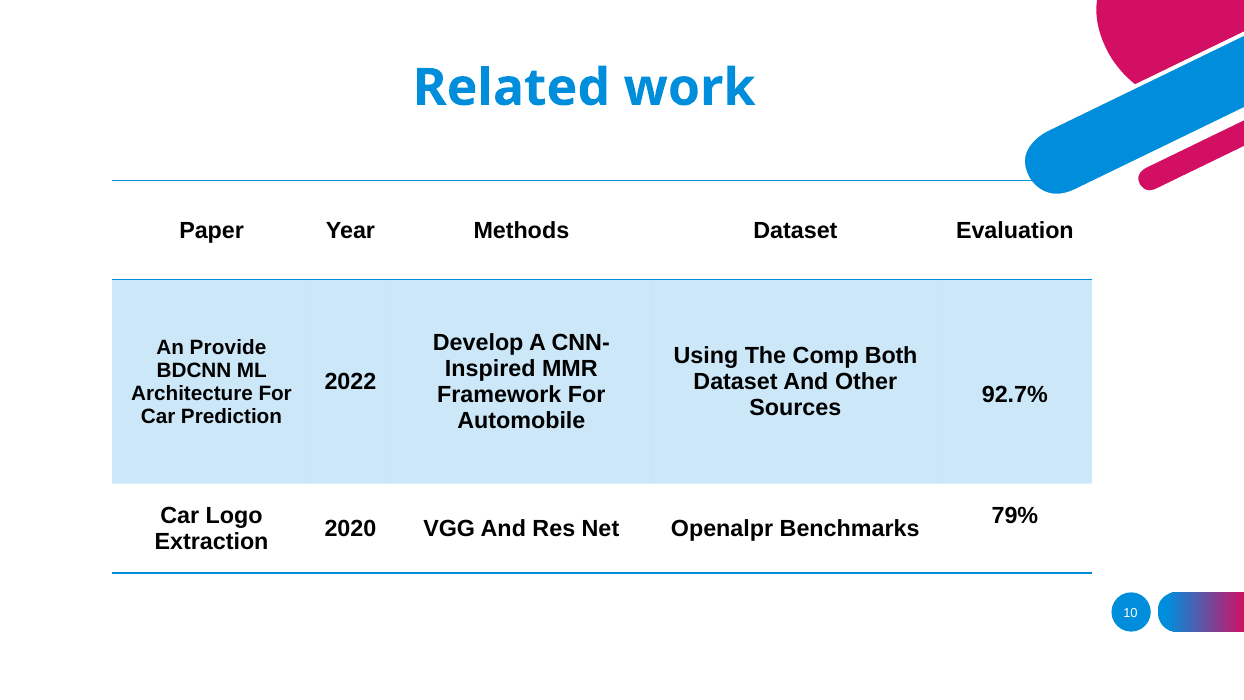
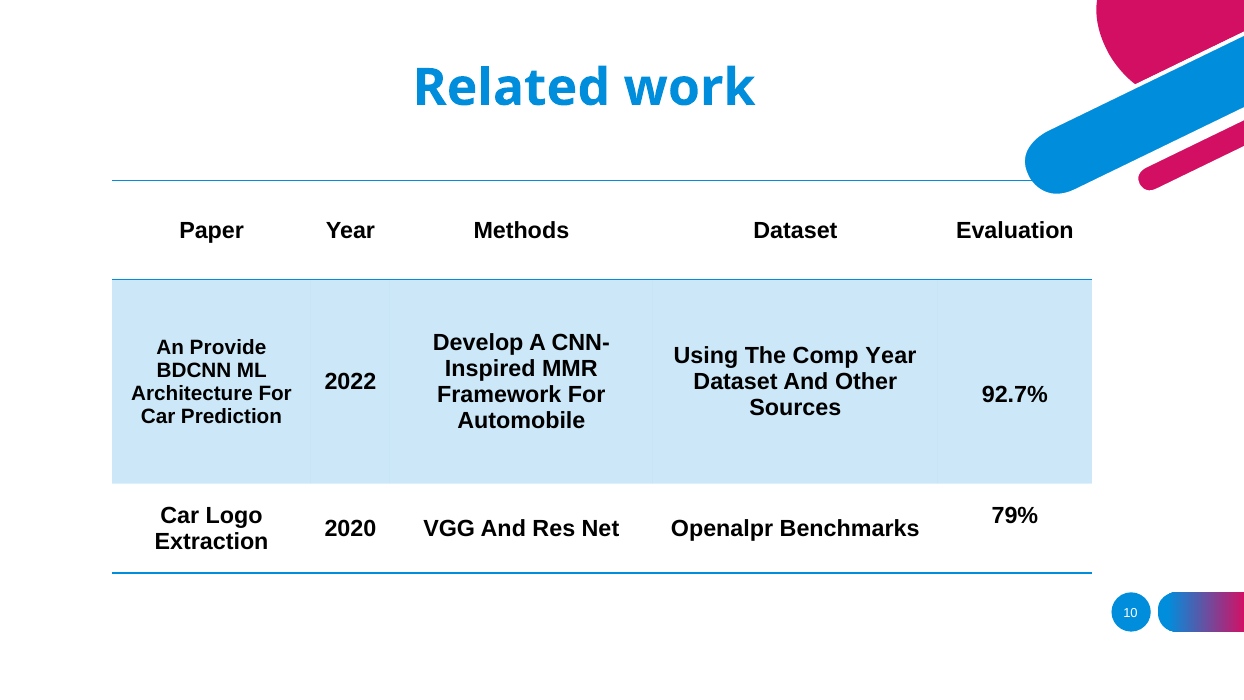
Comp Both: Both -> Year
